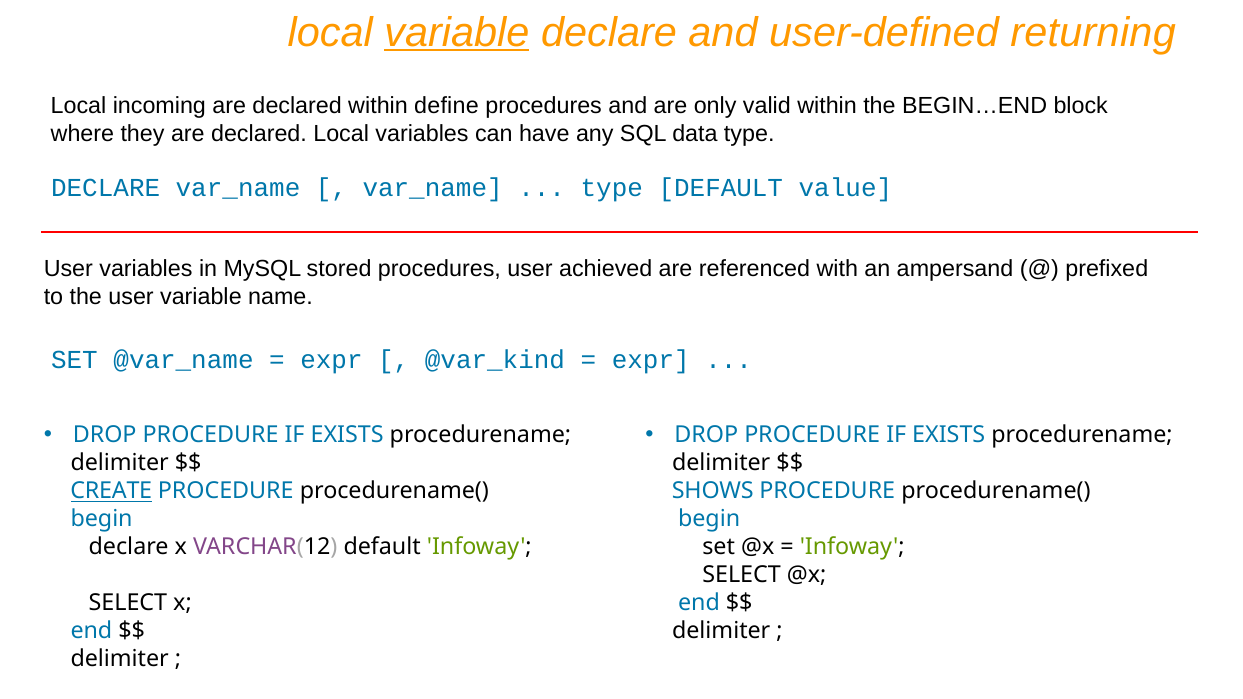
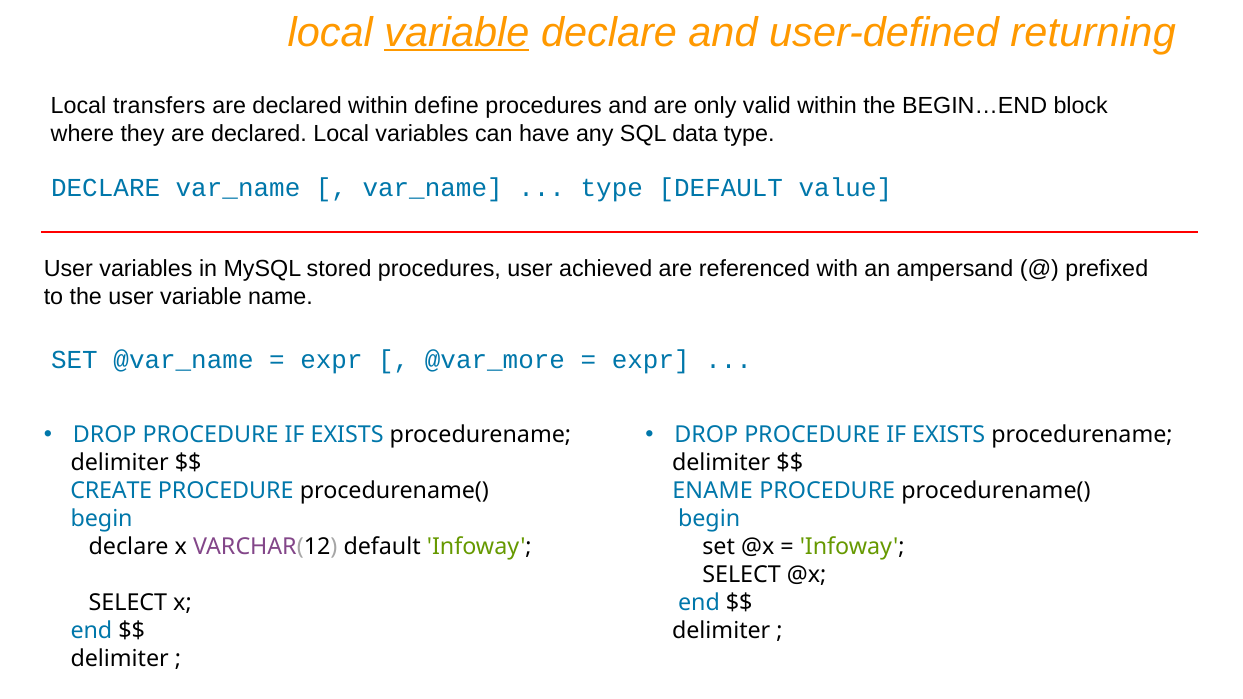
incoming: incoming -> transfers
@var_kind: @var_kind -> @var_more
SHOWS: SHOWS -> ENAME
CREATE underline: present -> none
